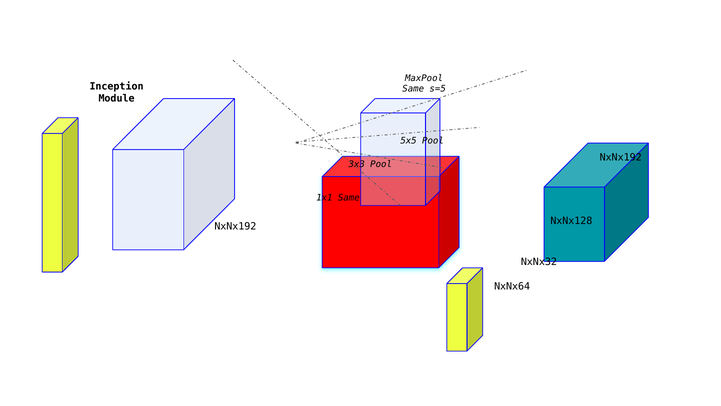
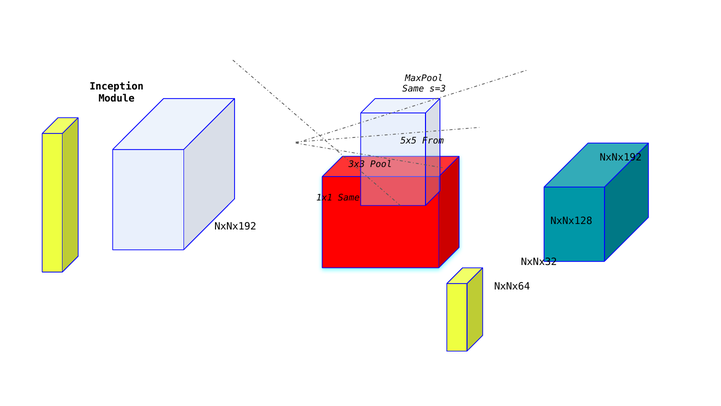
s=5: s=5 -> s=3
5x5 Pool: Pool -> From
